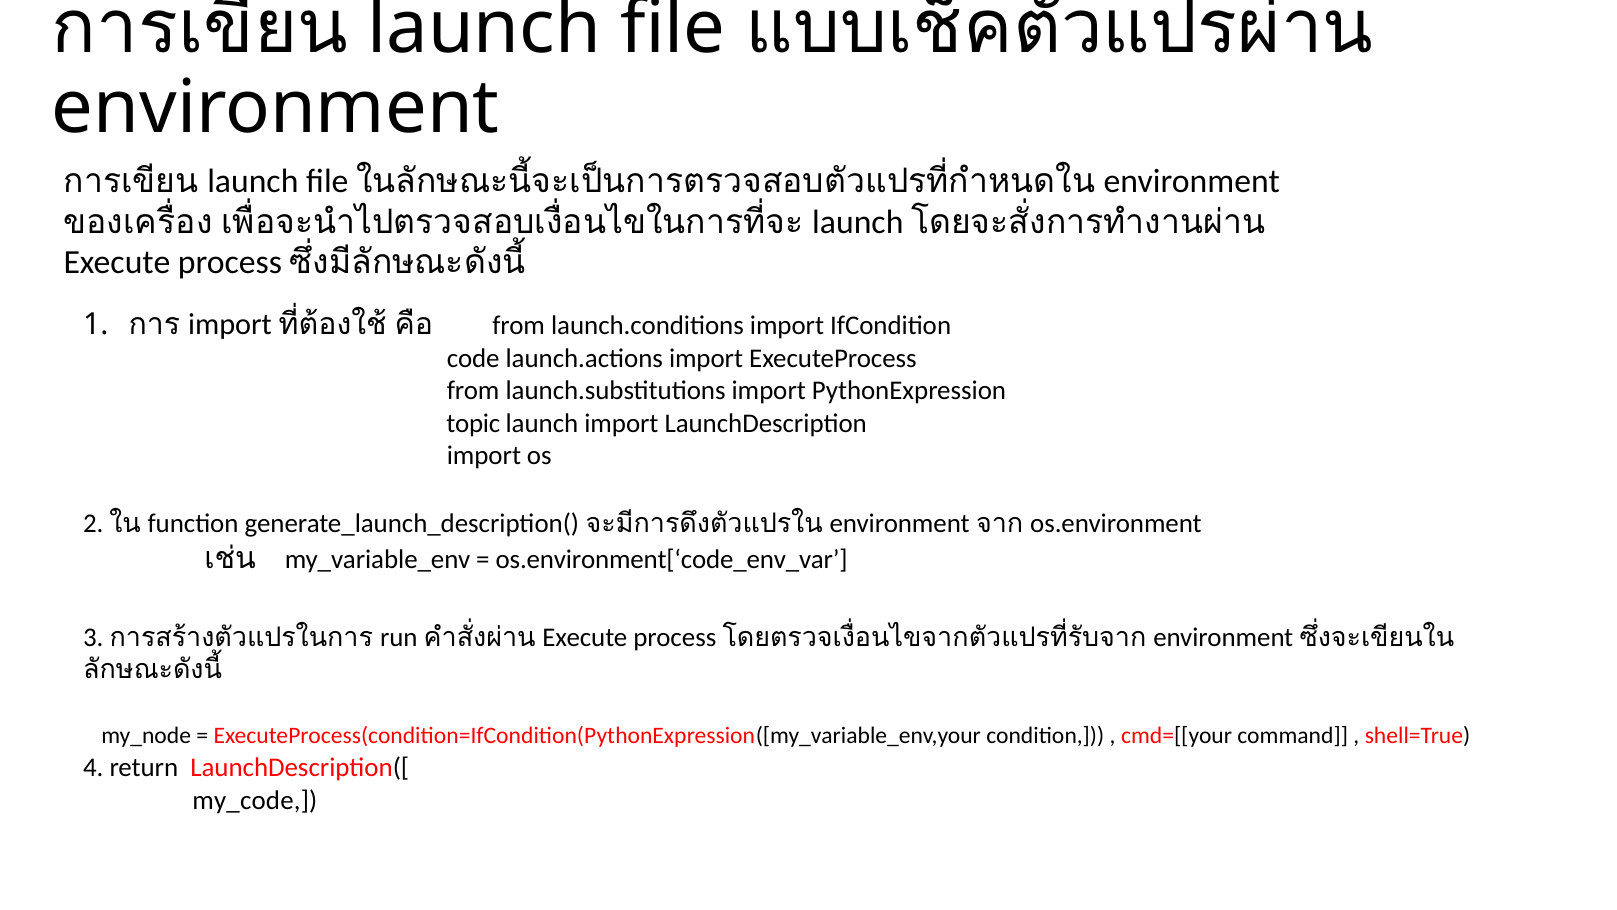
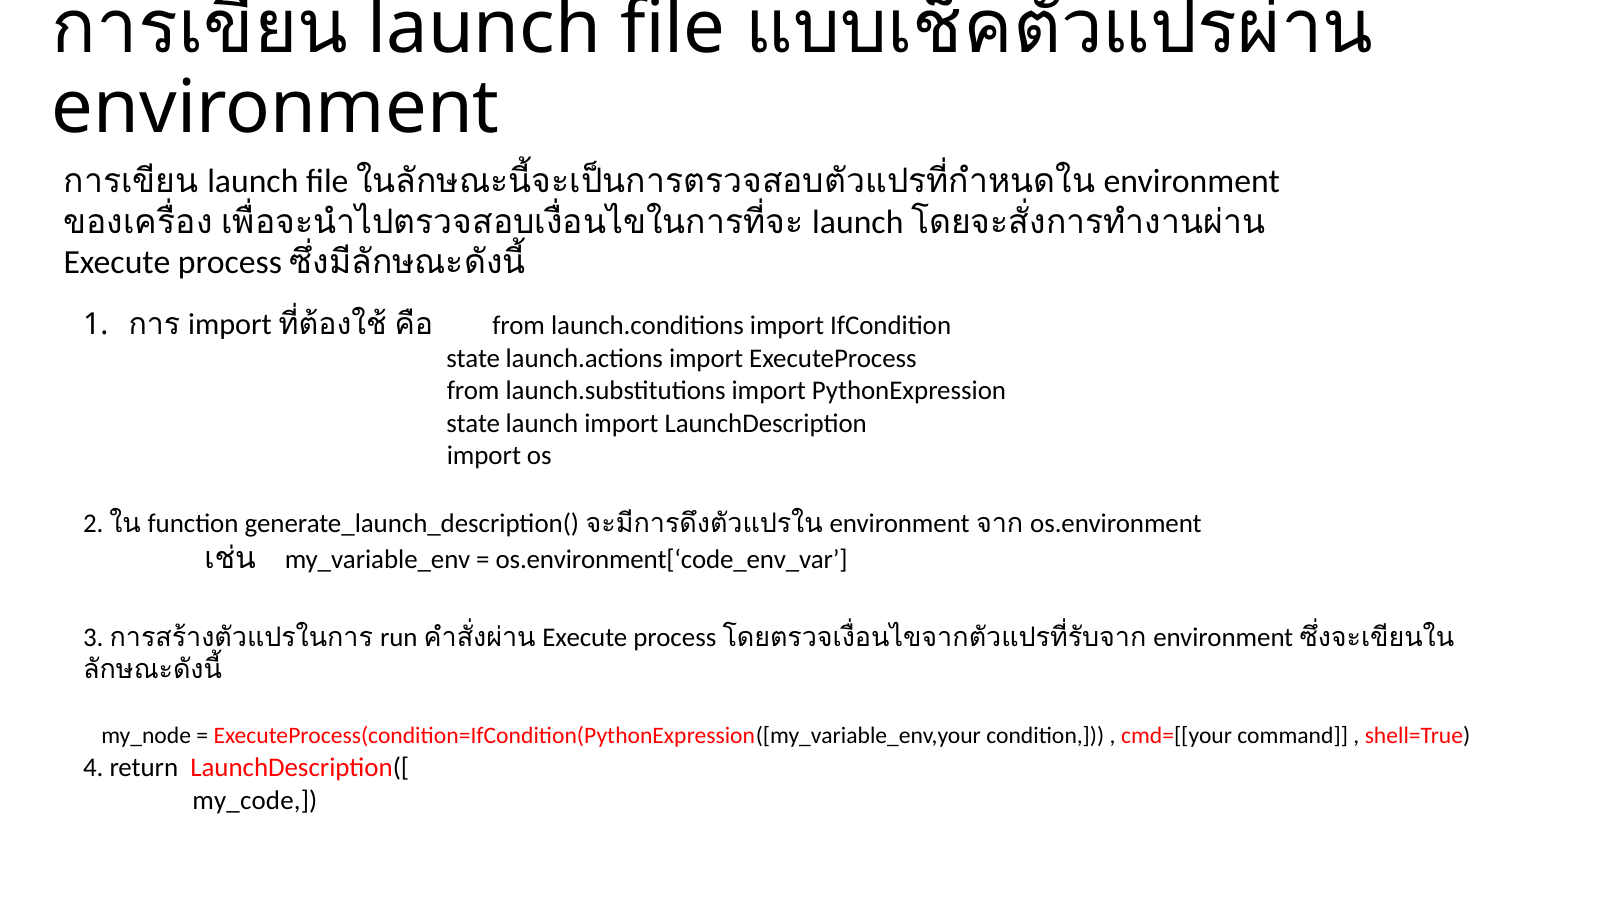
code at (473, 358): code -> state
topic at (473, 423): topic -> state
